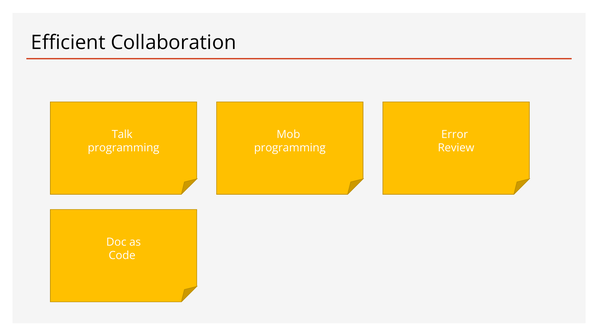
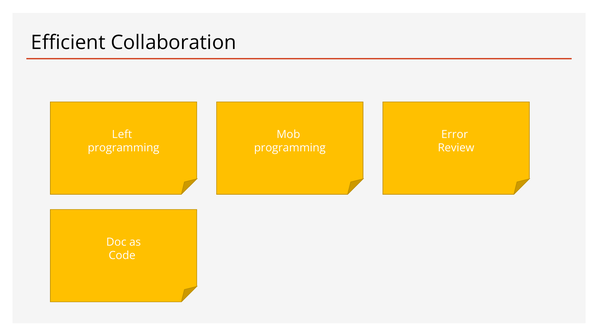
Talk: Talk -> Left
